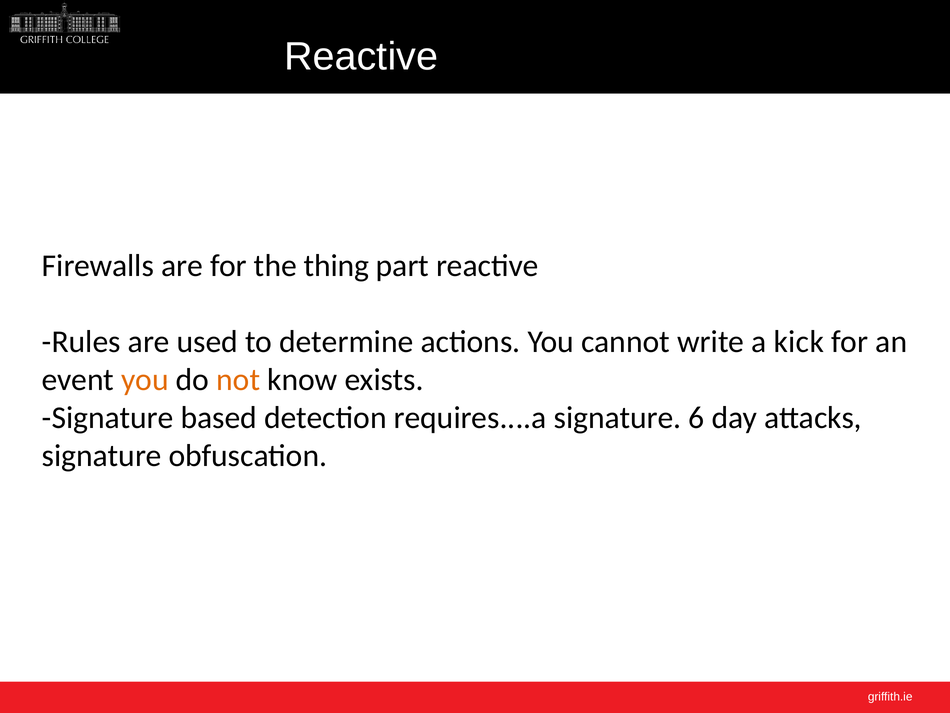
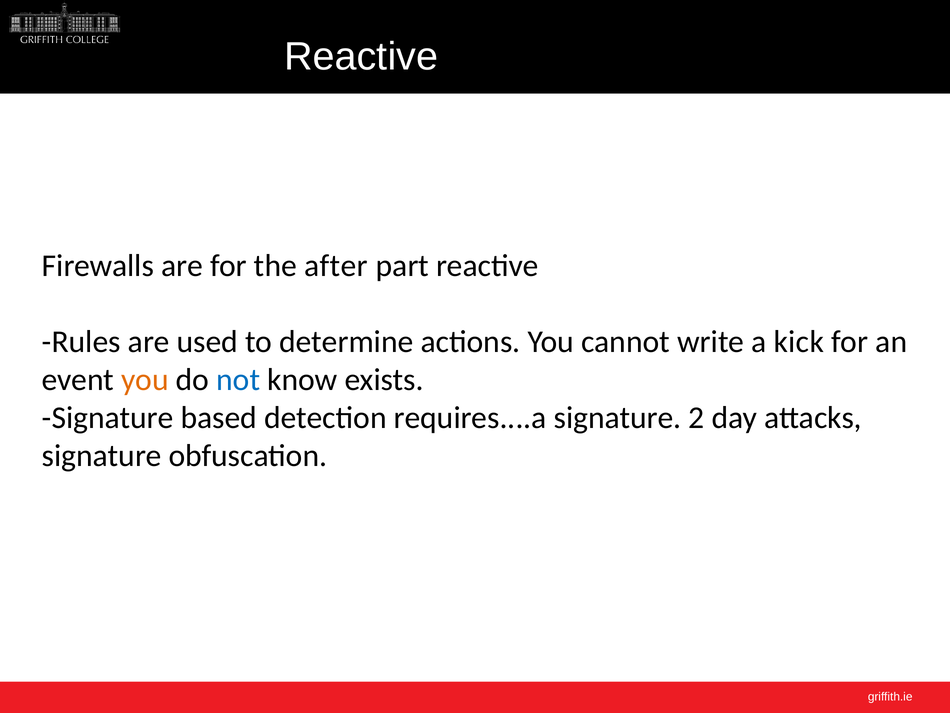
thing: thing -> after
not colour: orange -> blue
6: 6 -> 2
